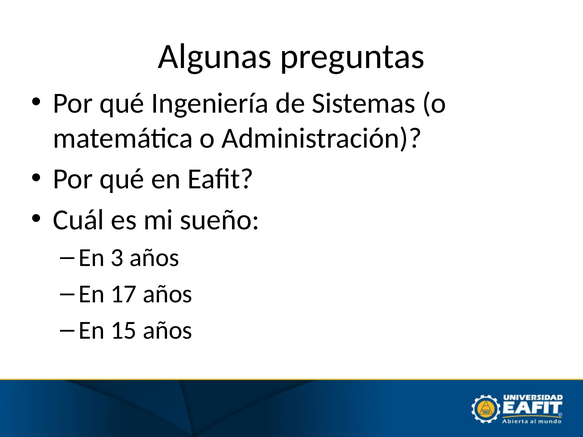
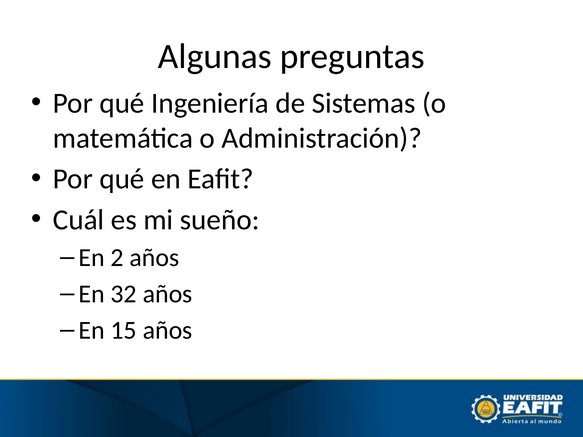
3: 3 -> 2
17: 17 -> 32
